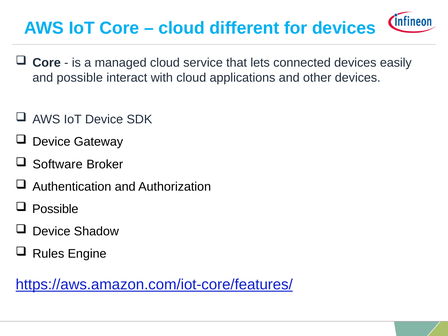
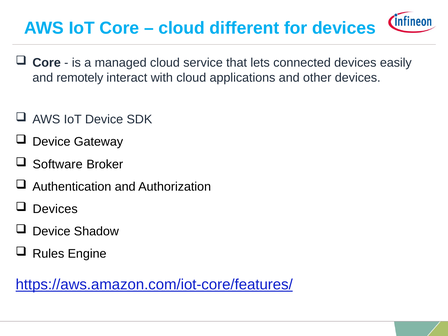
and possible: possible -> remotely
Possible at (55, 209): Possible -> Devices
